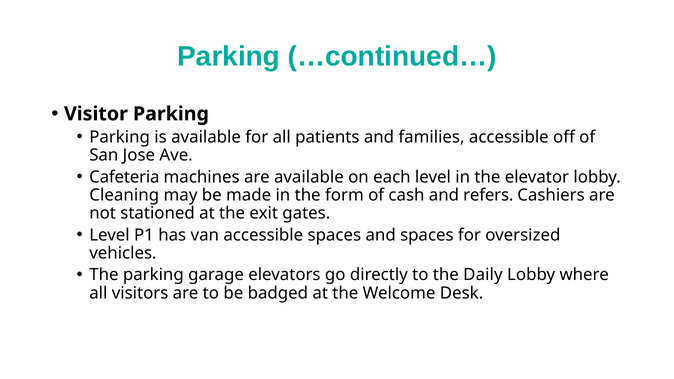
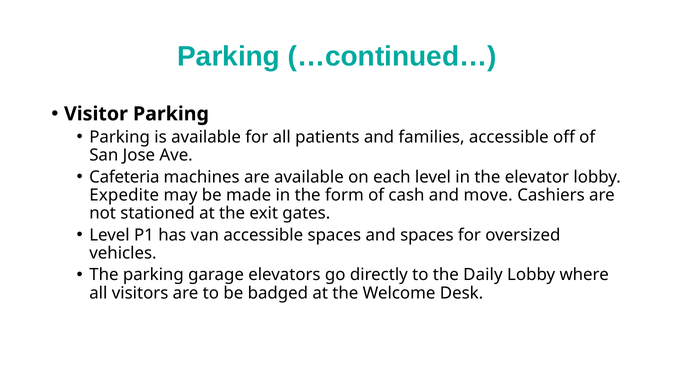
Cleaning: Cleaning -> Expedite
refers: refers -> move
